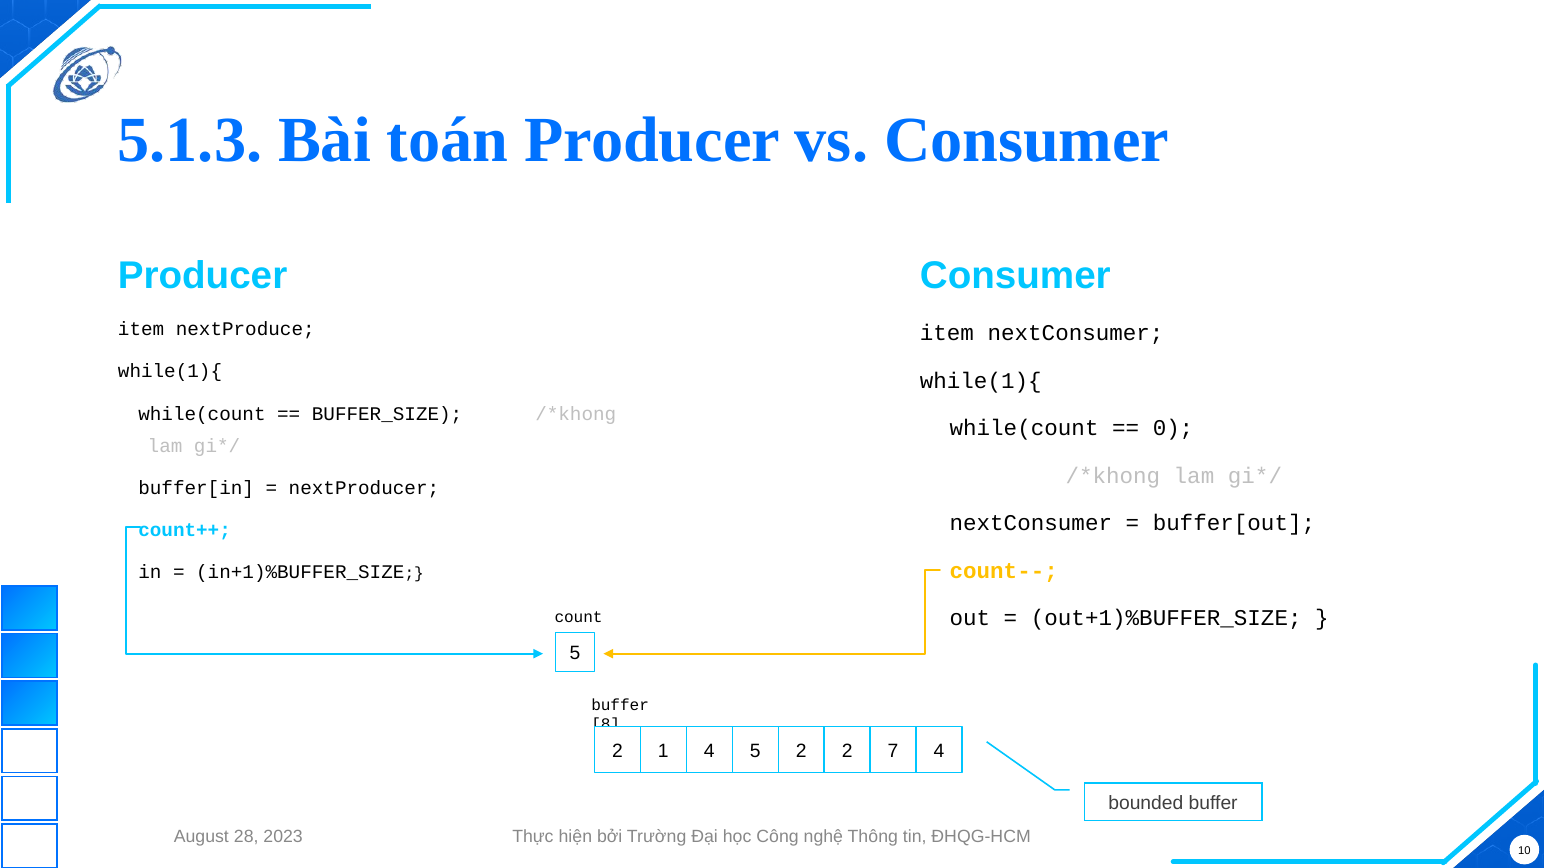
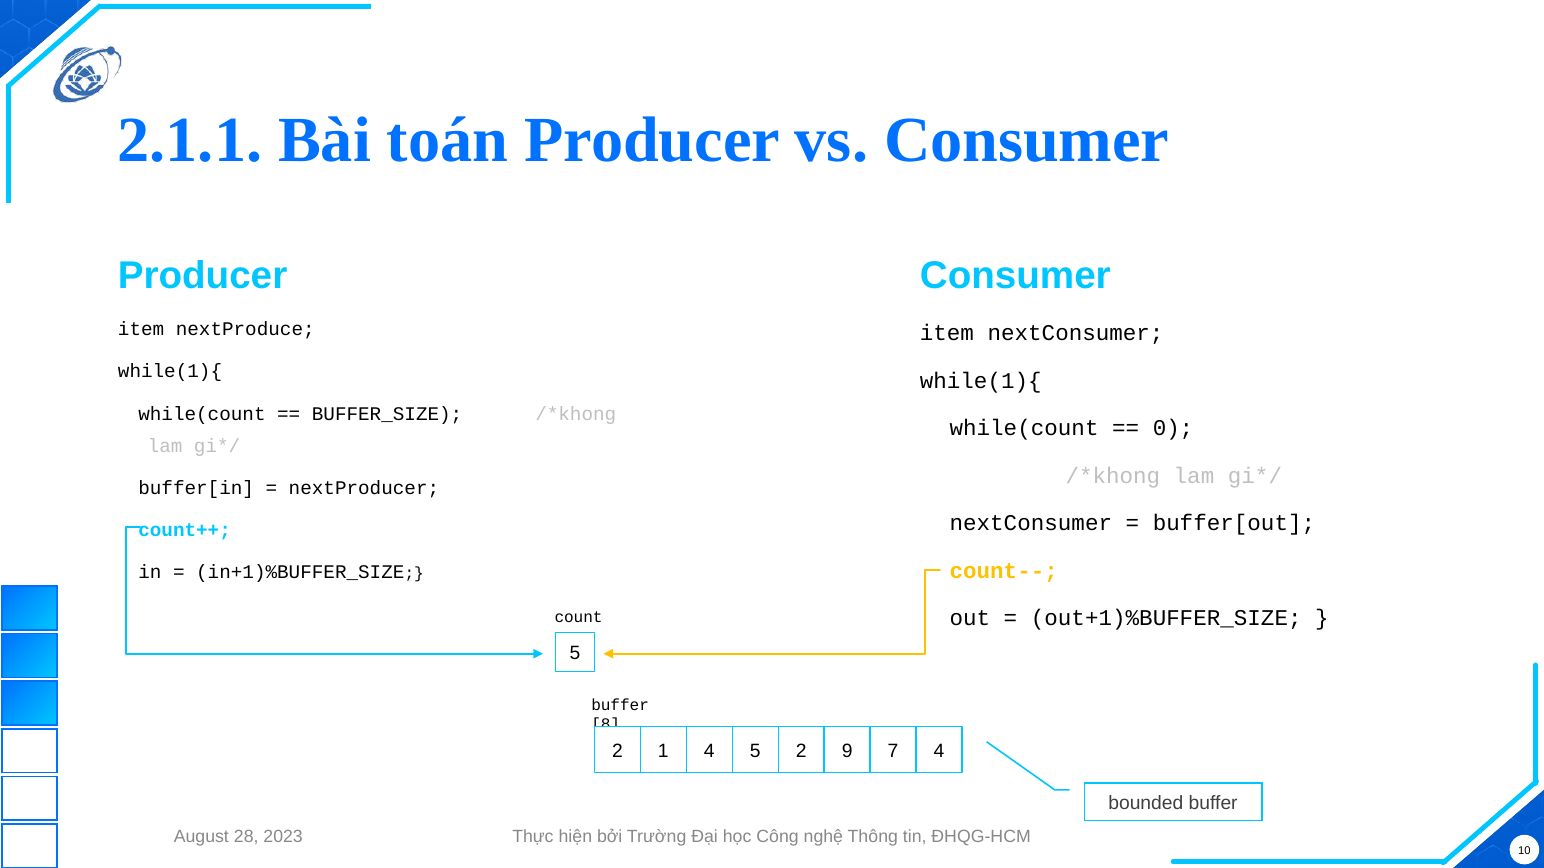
5.1.3: 5.1.3 -> 2.1.1
2 2: 2 -> 9
